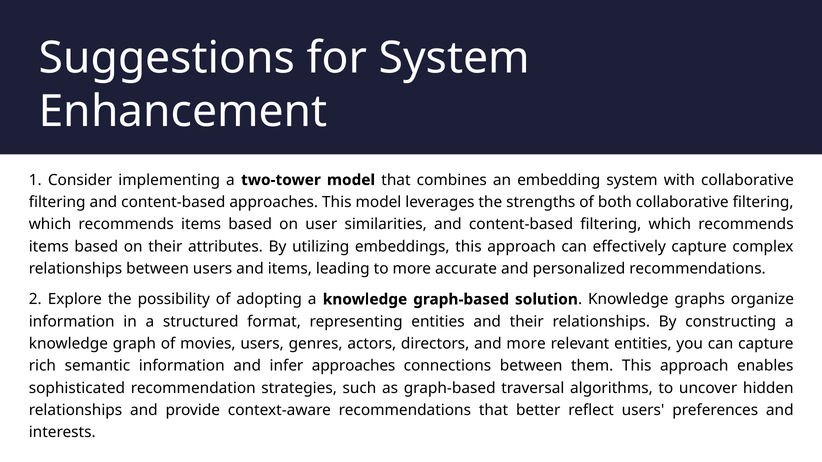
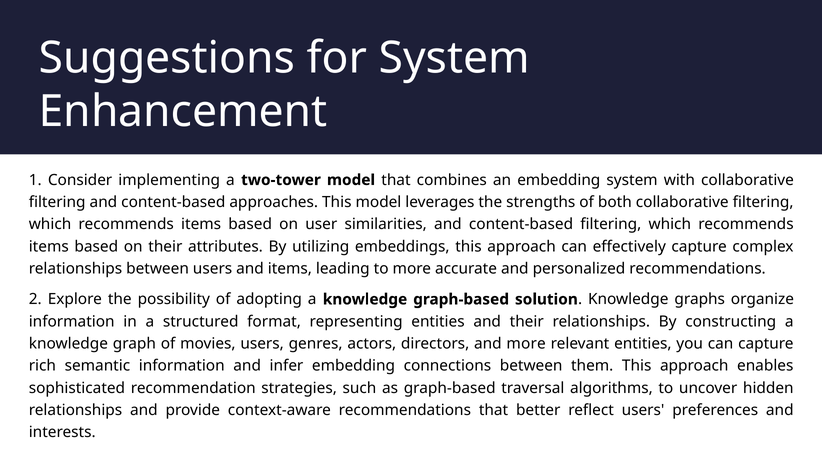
infer approaches: approaches -> embedding
